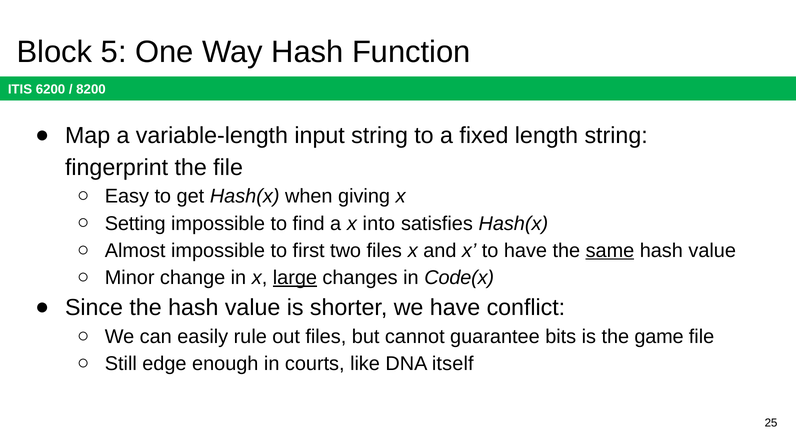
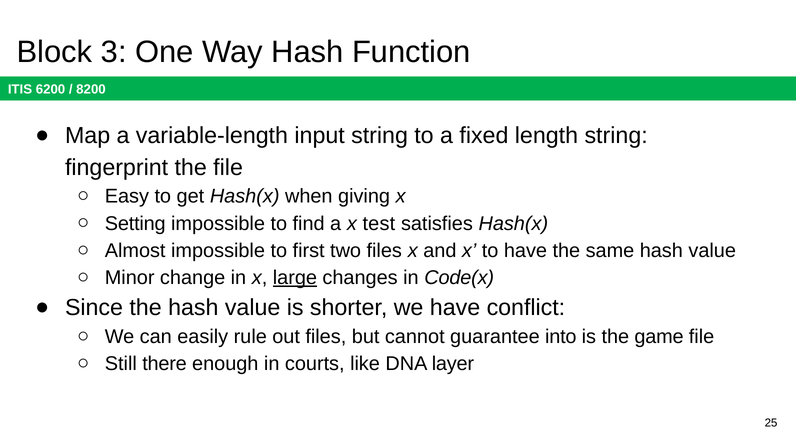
5: 5 -> 3
into: into -> test
same underline: present -> none
bits: bits -> into
edge: edge -> there
itself: itself -> layer
